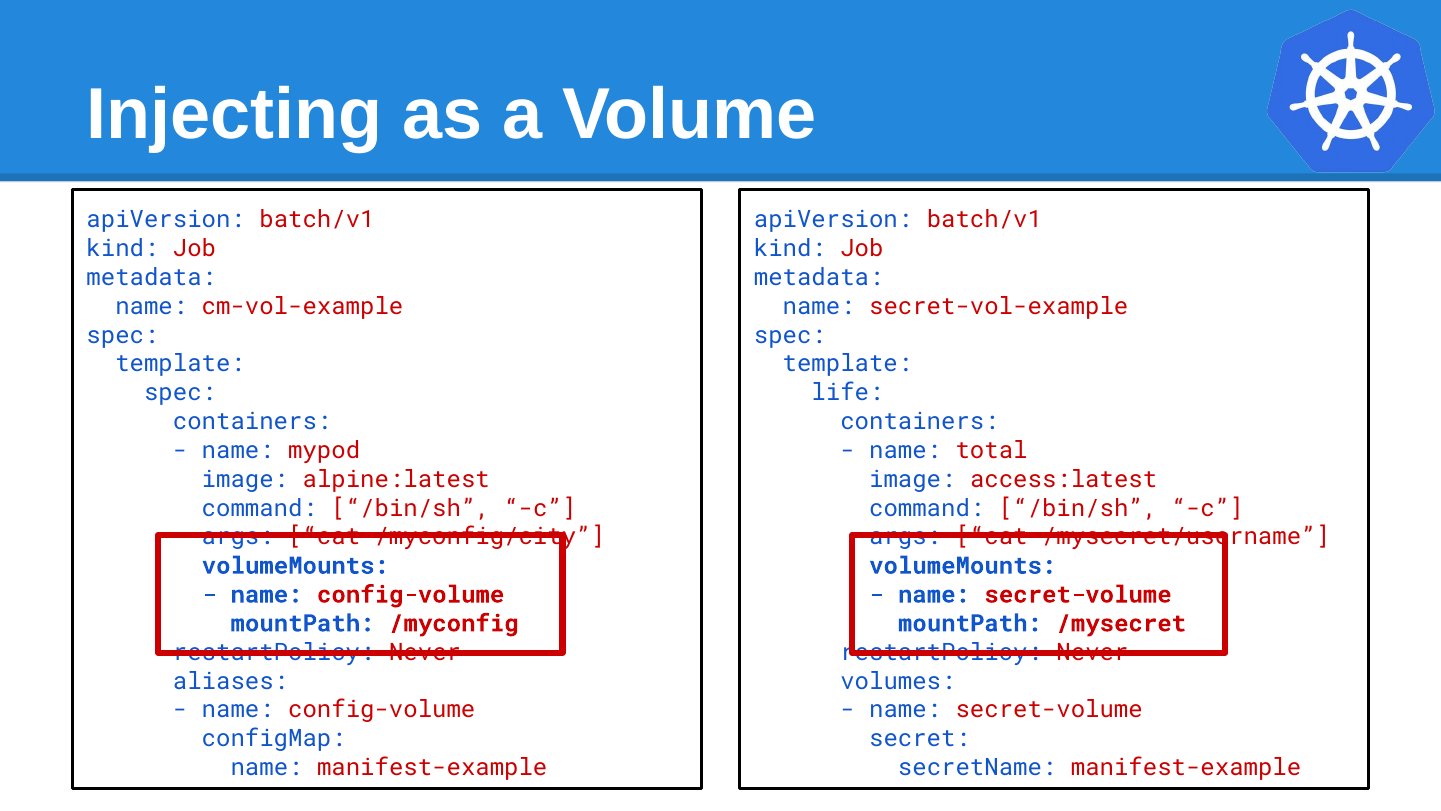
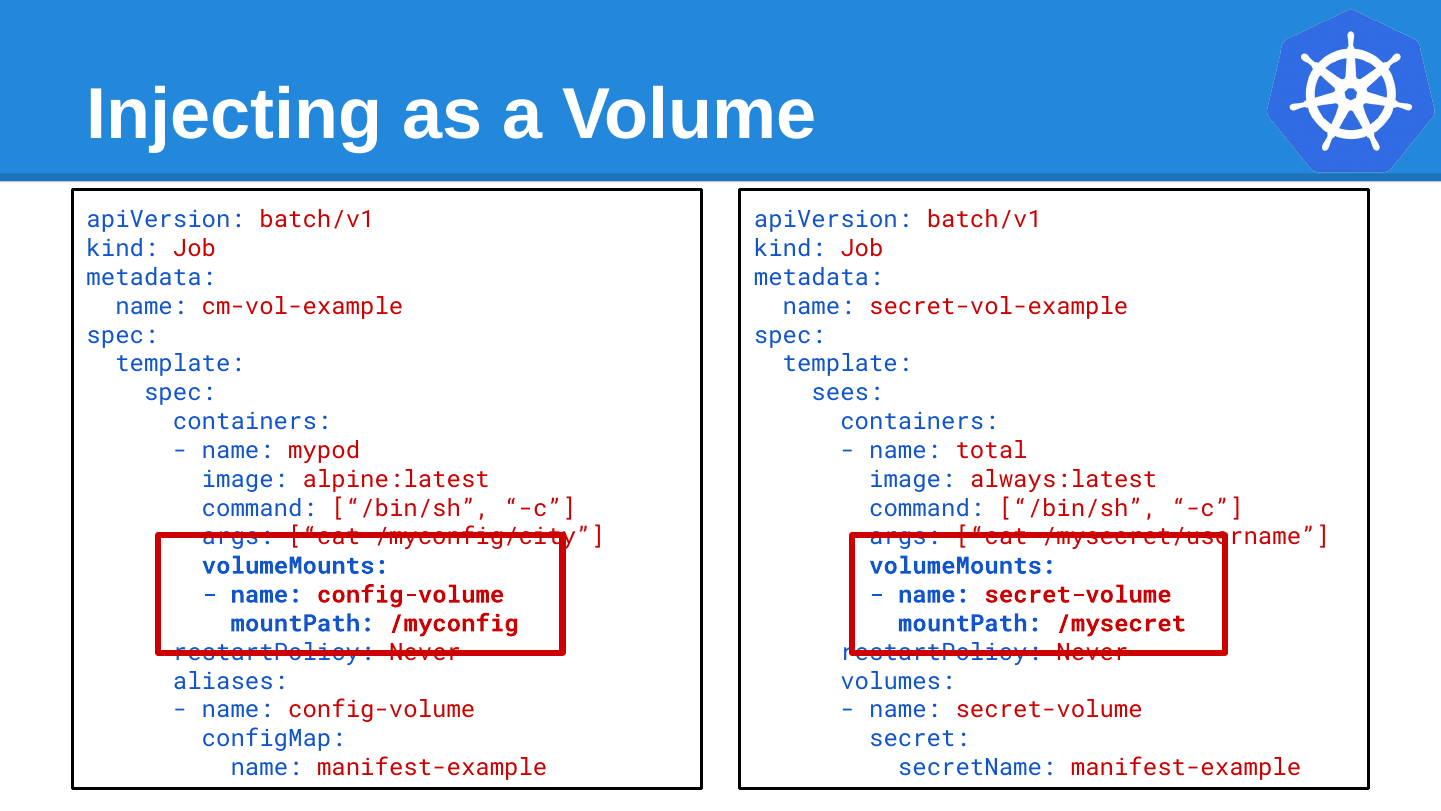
life: life -> sees
access:latest: access:latest -> always:latest
